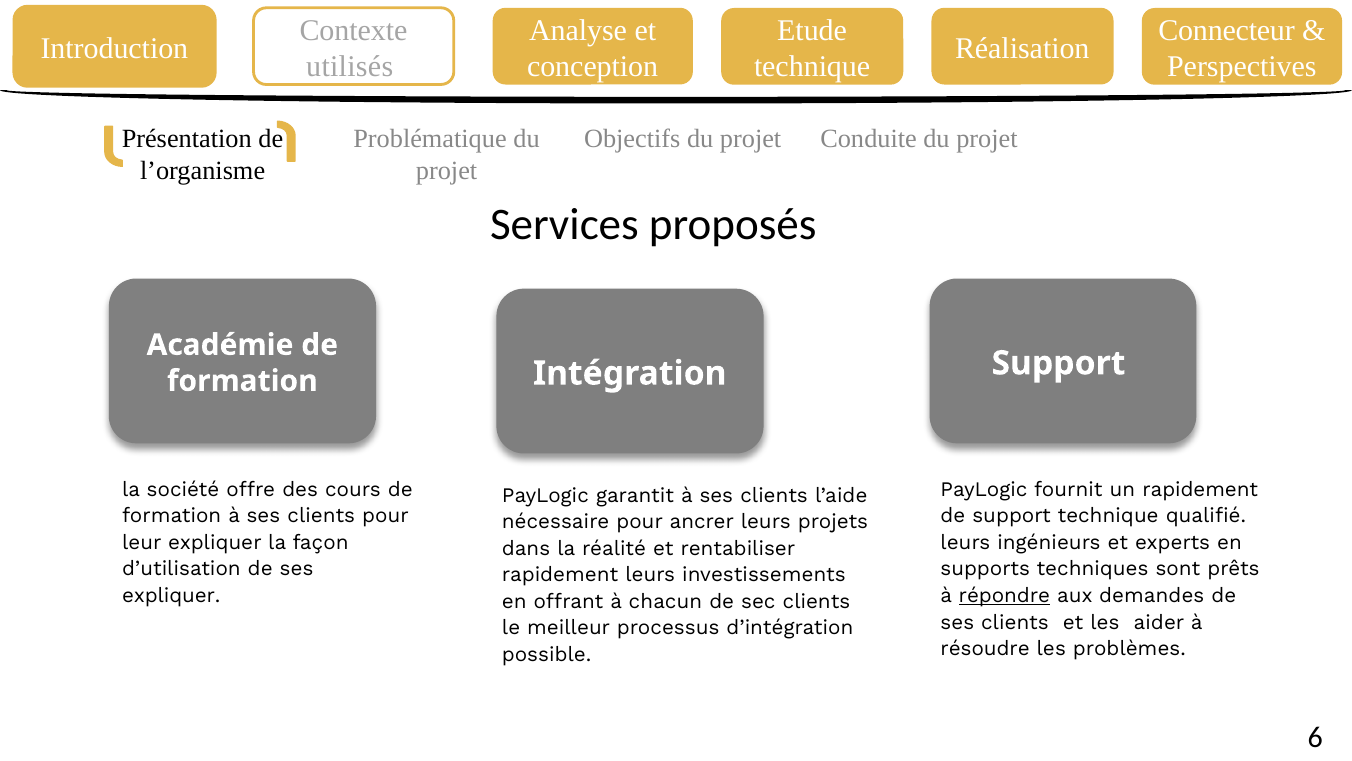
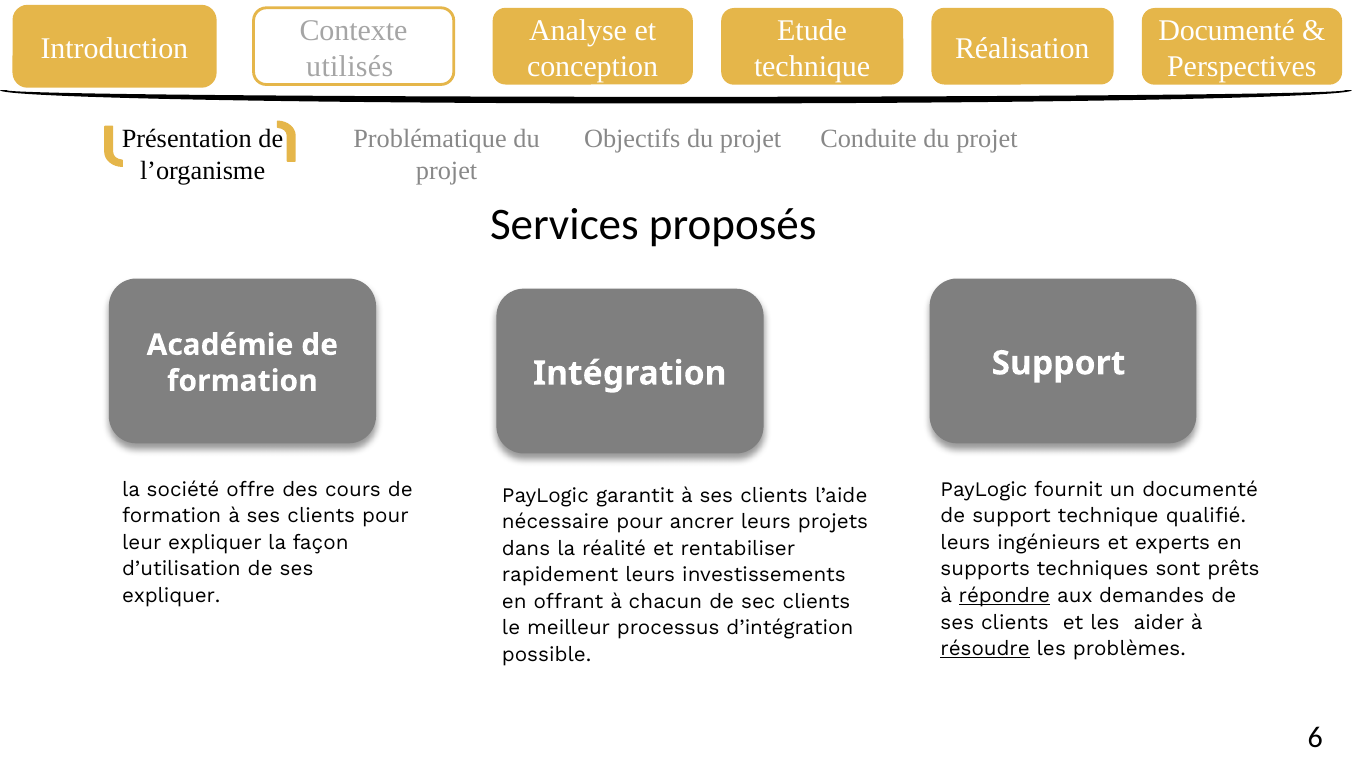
Connecteur at (1227, 30): Connecteur -> Documenté
un rapidement: rapidement -> documenté
résoudre underline: none -> present
